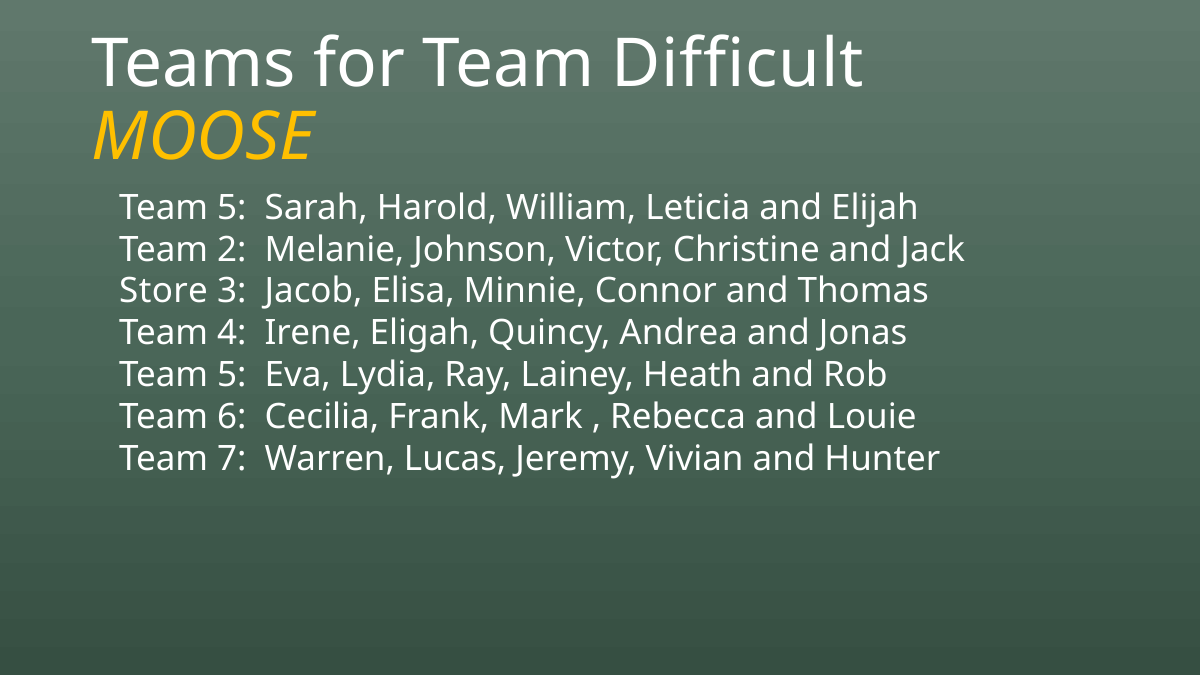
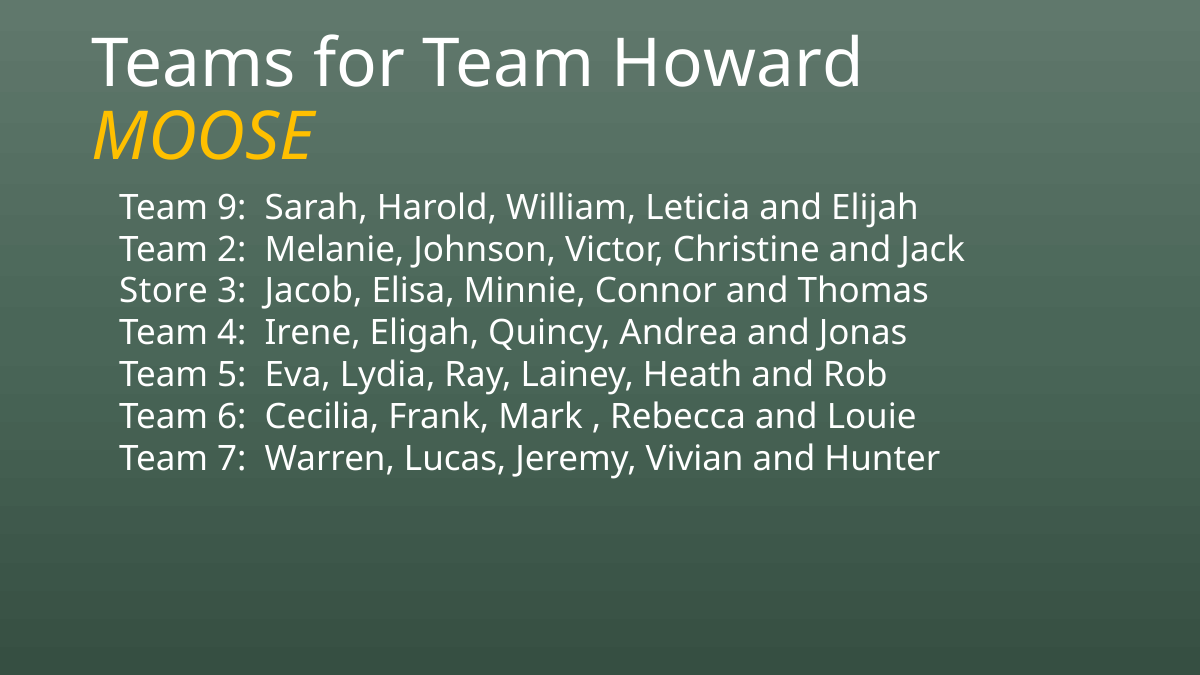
Difficult: Difficult -> Howard
5 at (232, 208): 5 -> 9
